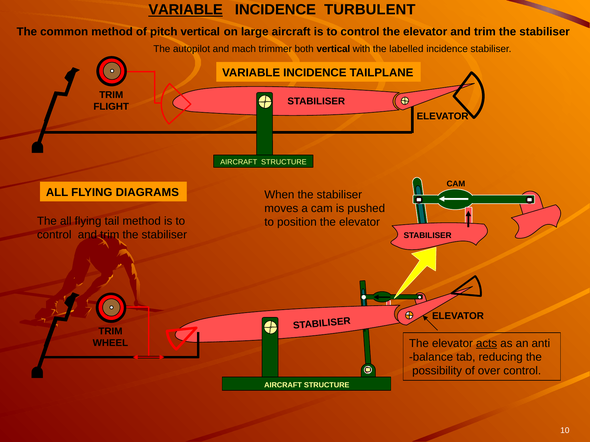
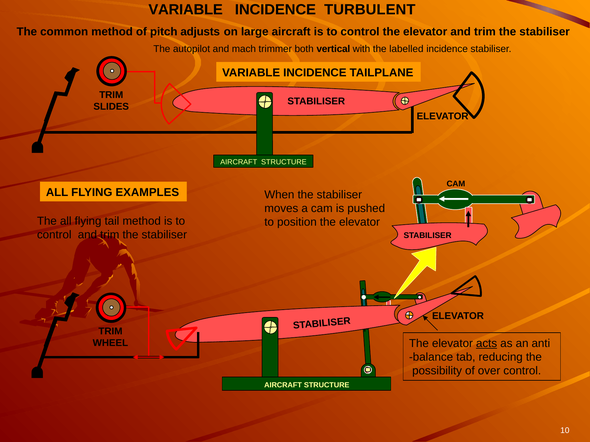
VARIABLE at (186, 10) underline: present -> none
pitch vertical: vertical -> adjusts
FLIGHT: FLIGHT -> SLIDES
DIAGRAMS: DIAGRAMS -> EXAMPLES
